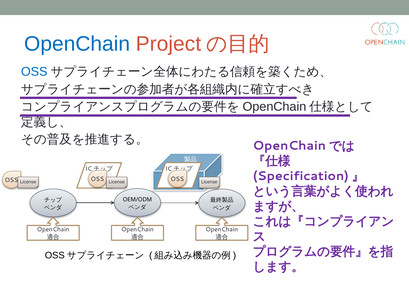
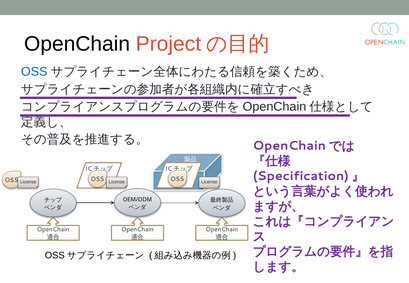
OpenChain at (77, 44) colour: blue -> black
